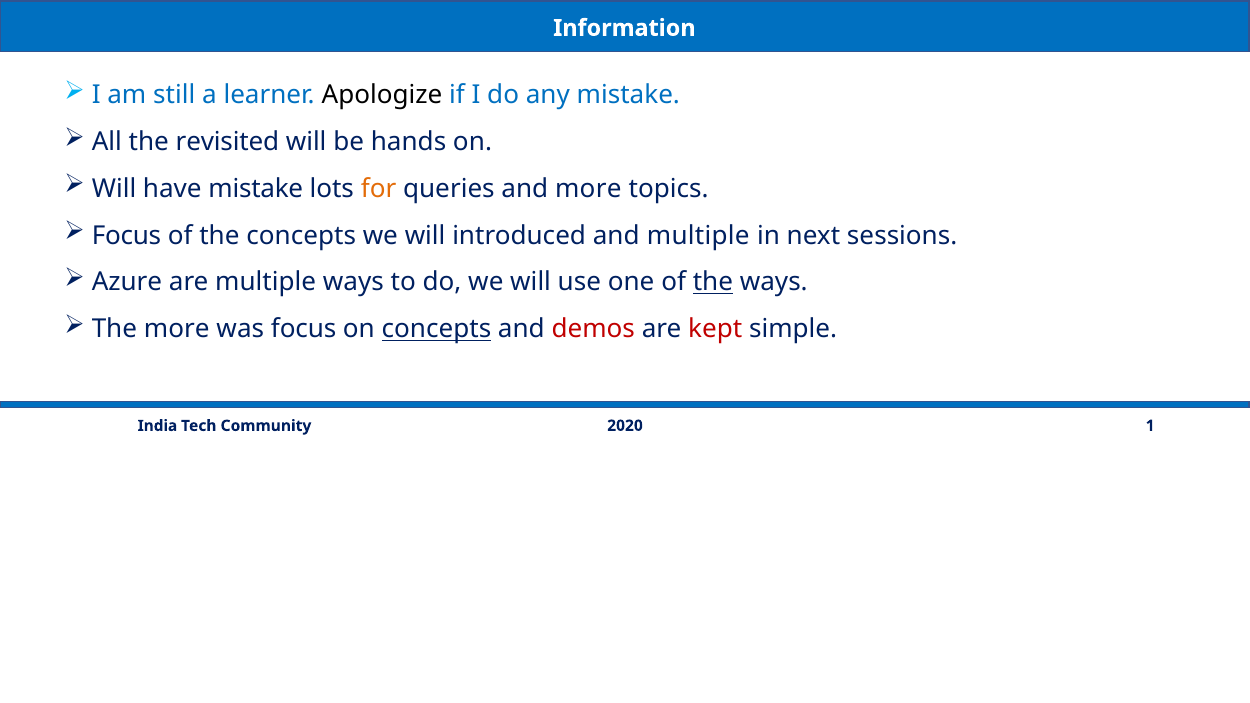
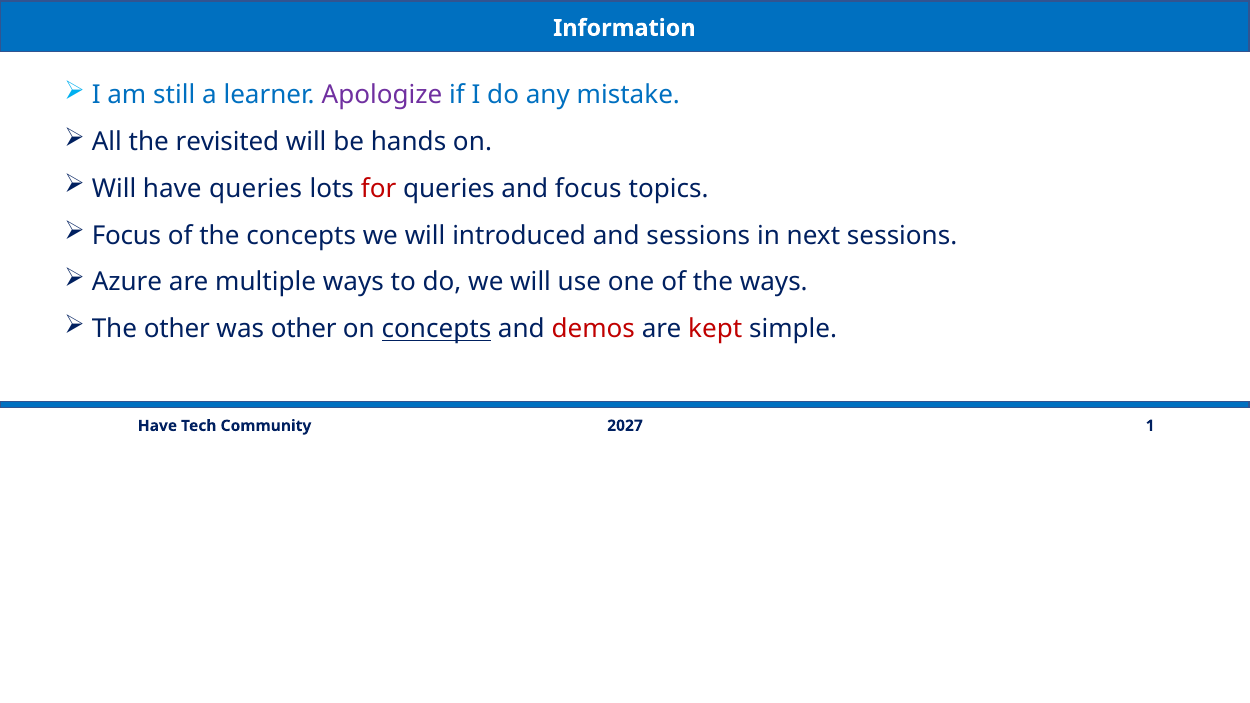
Apologize colour: black -> purple
have mistake: mistake -> queries
for colour: orange -> red
and more: more -> focus
and multiple: multiple -> sessions
the at (713, 282) underline: present -> none
The more: more -> other
was focus: focus -> other
2020: 2020 -> 2027
India at (157, 426): India -> Have
